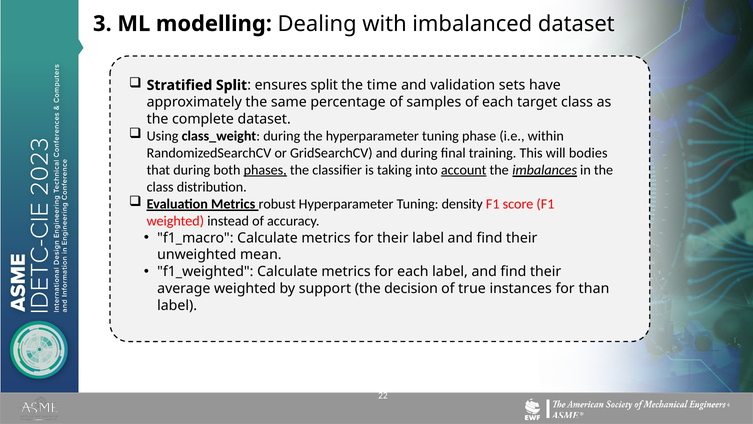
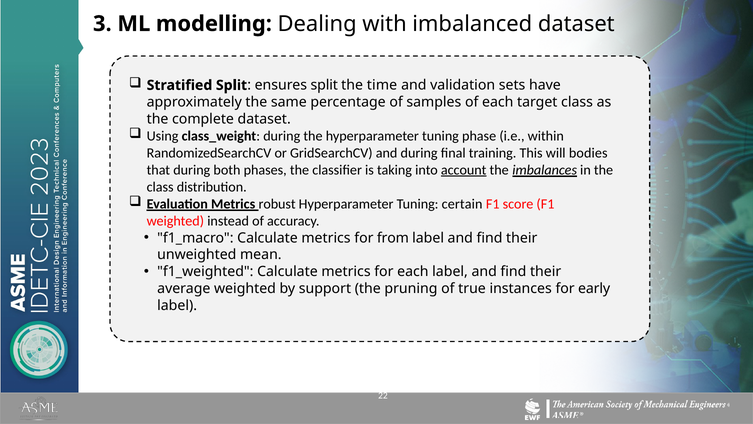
phases underline: present -> none
density: density -> certain
for their: their -> from
decision: decision -> pruning
than: than -> early
